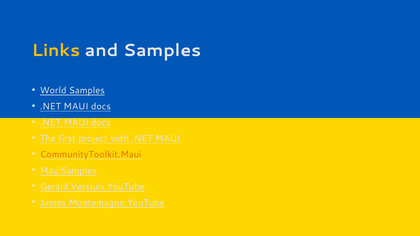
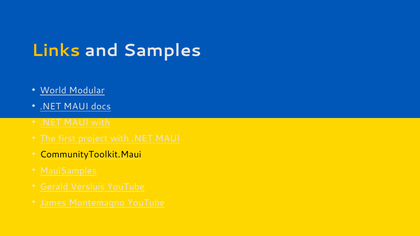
World Samples: Samples -> Modular
docs at (101, 123): docs -> with
CommunityToolkit.Maui colour: orange -> black
